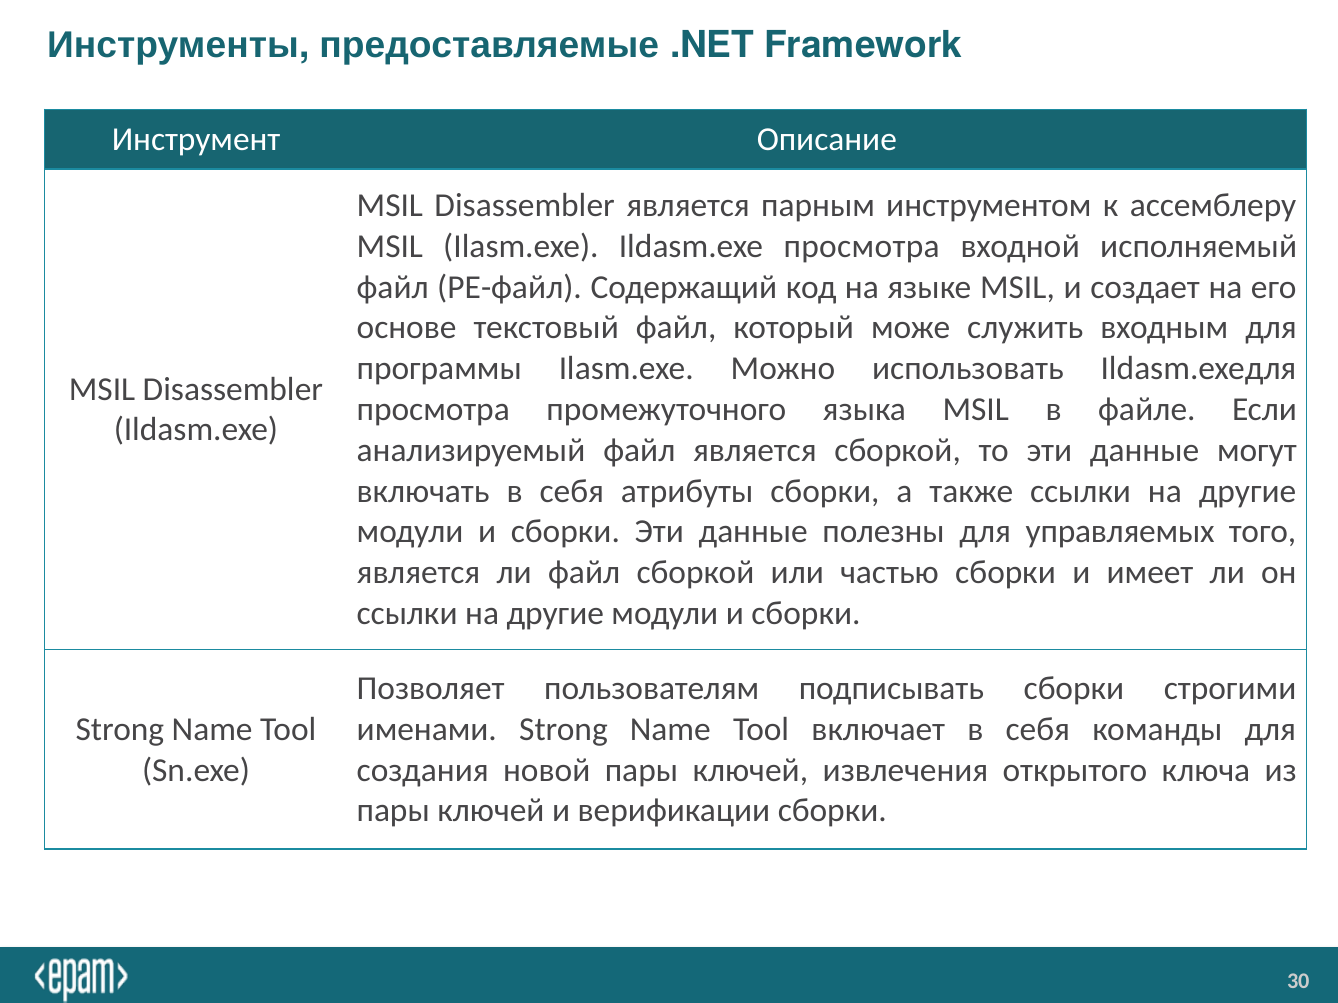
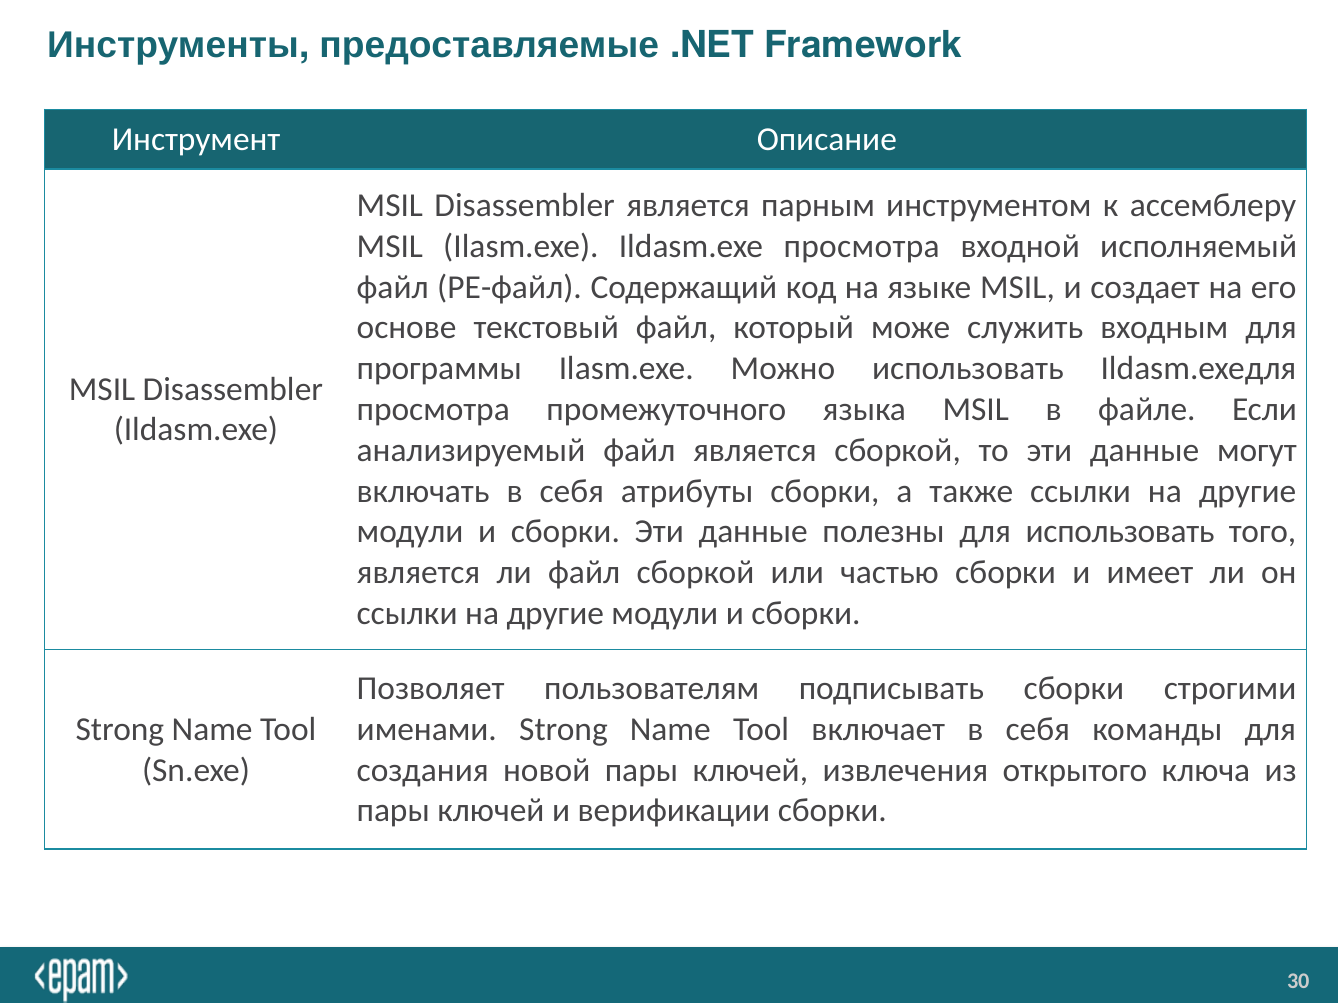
для управляемых: управляемых -> использовать
